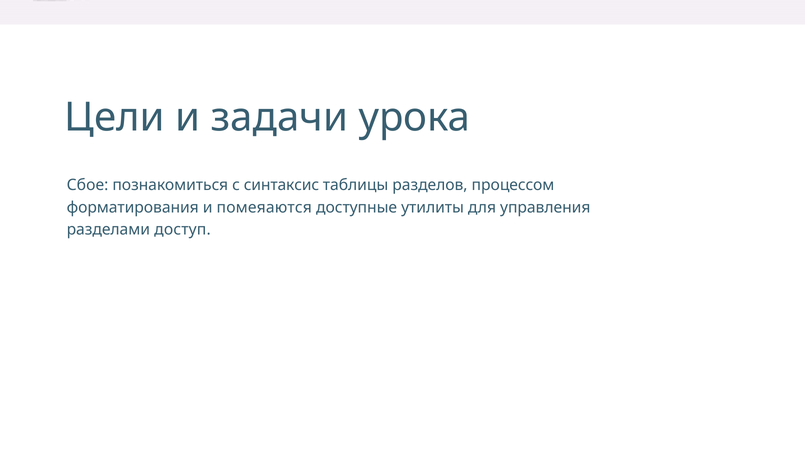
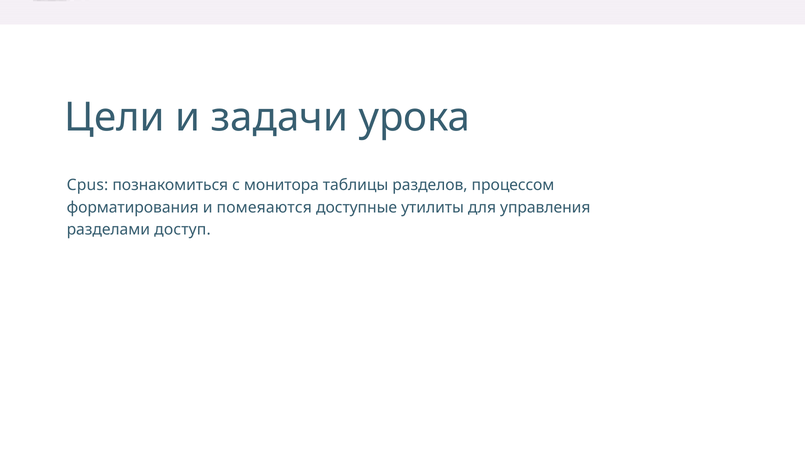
Сбое: Сбое -> Cpus
синтаксис: синтаксис -> монитора
